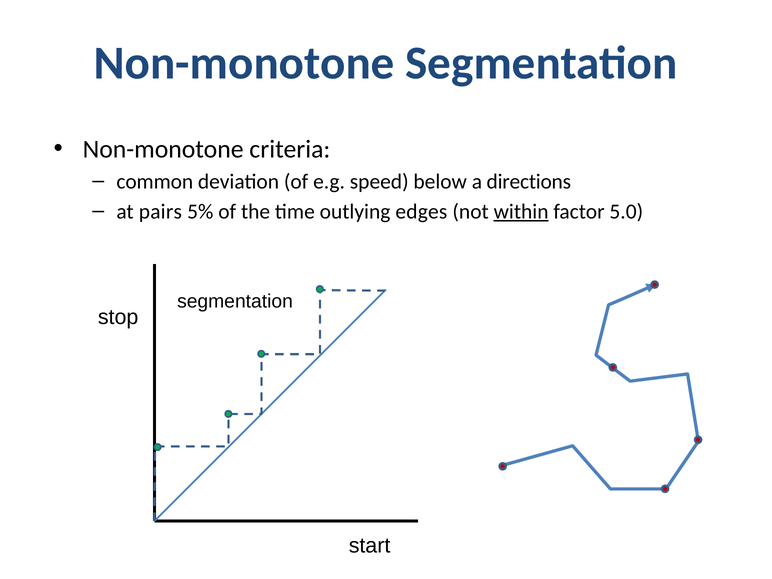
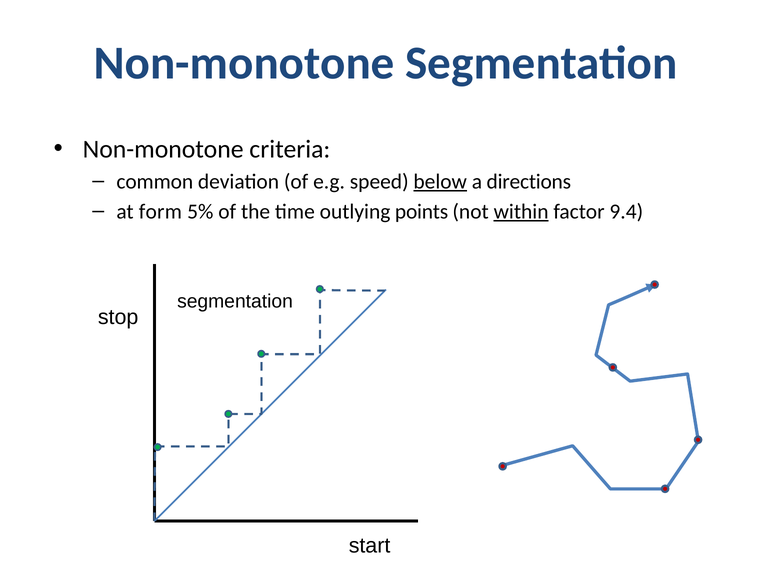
below underline: none -> present
pairs: pairs -> form
edges: edges -> points
5.0: 5.0 -> 9.4
